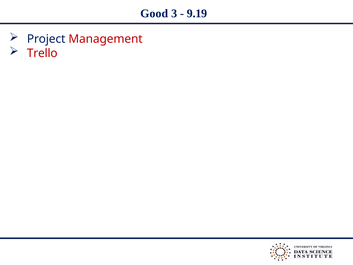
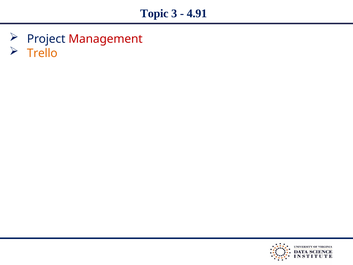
Good: Good -> Topic
9.19: 9.19 -> 4.91
Trello colour: red -> orange
